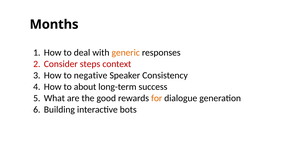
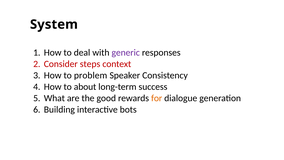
Months: Months -> System
generic colour: orange -> purple
negative: negative -> problem
